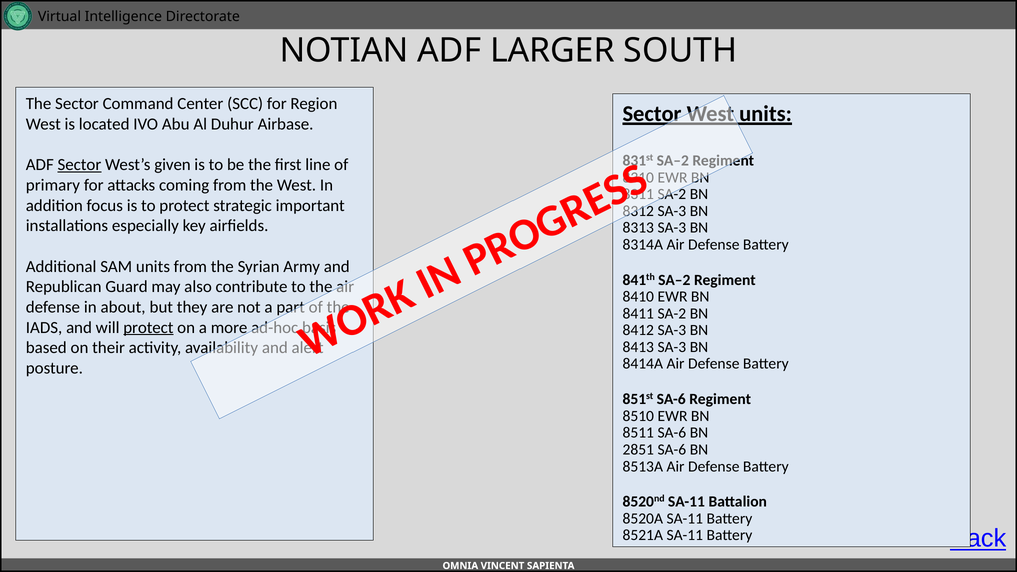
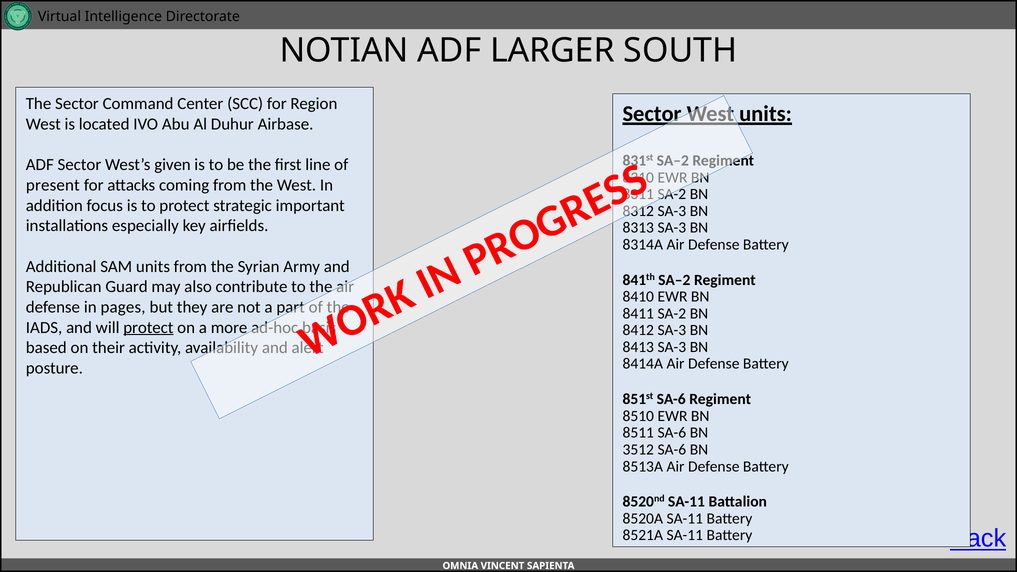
Sector at (79, 165) underline: present -> none
primary: primary -> present
about: about -> pages
2851: 2851 -> 3512
